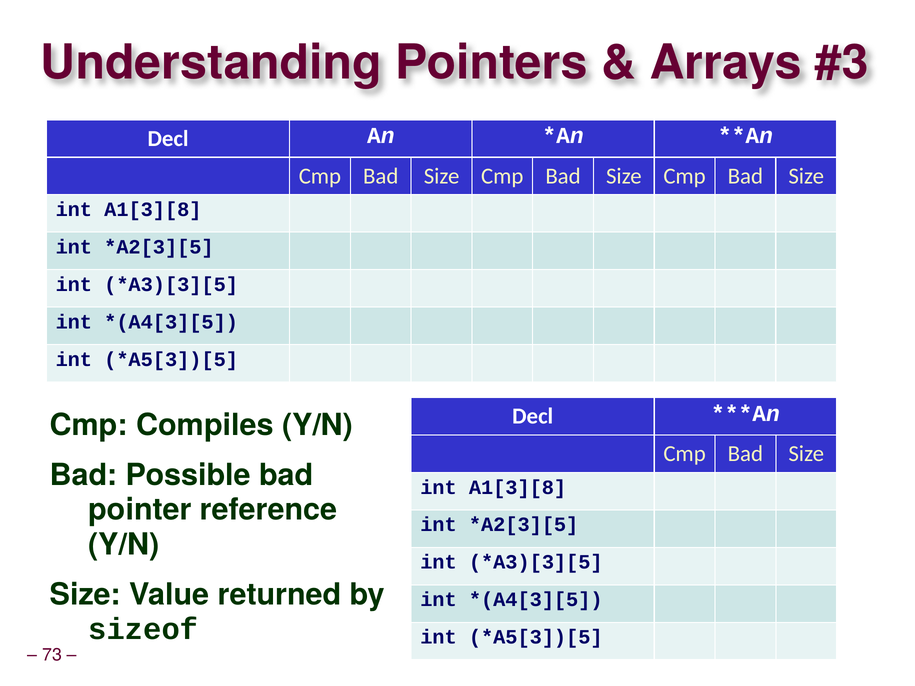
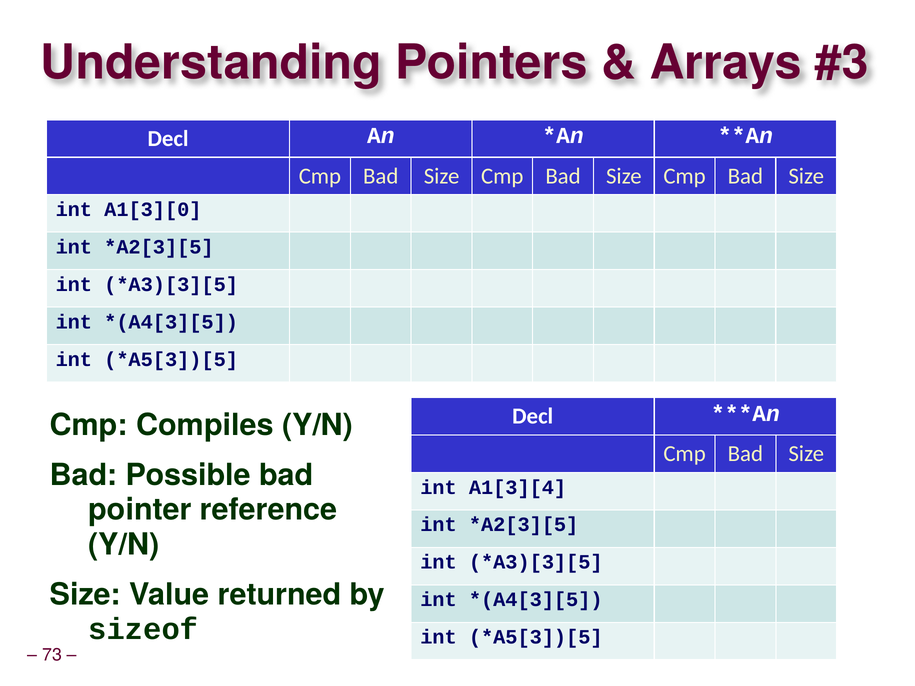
A1[3][8 at (153, 210): A1[3][8 -> A1[3][0
A1[3][8 at (518, 488): A1[3][8 -> A1[3][4
